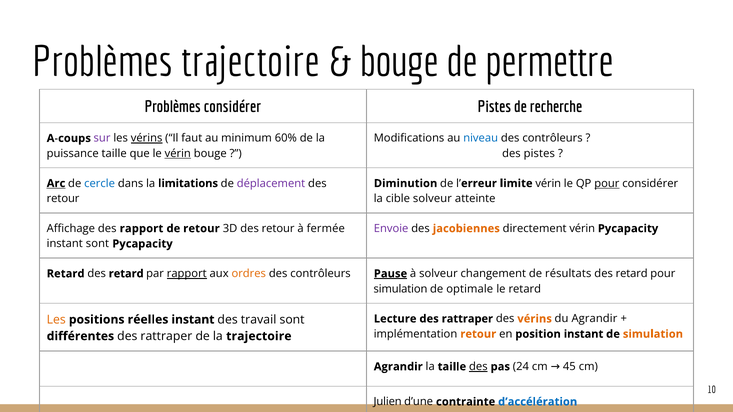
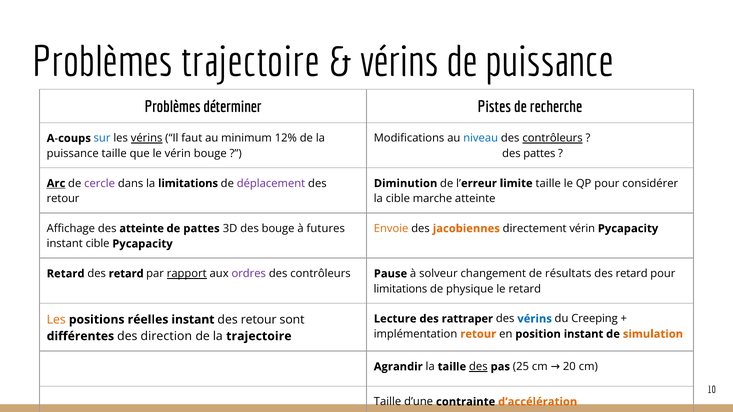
bouge at (400, 62): bouge -> vérins
de permettre: permettre -> puissance
Problèmes considérer: considérer -> déterminer
sur colour: purple -> blue
60%: 60% -> 12%
contrôleurs at (553, 138) underline: none -> present
vérin at (178, 154) underline: present -> none
des pistes: pistes -> pattes
cercle colour: blue -> purple
limite vérin: vérin -> taille
pour at (607, 184) underline: present -> none
cible solveur: solveur -> marche
des rapport: rapport -> atteinte
de retour: retour -> pattes
3D des retour: retour -> bouge
fermée: fermée -> futures
Envoie colour: purple -> orange
instant sont: sont -> cible
ordres colour: orange -> purple
Pause underline: present -> none
simulation at (400, 289): simulation -> limitations
optimale: optimale -> physique
vérins at (535, 319) colour: orange -> blue
du Agrandir: Agrandir -> Creeping
travail at (259, 320): travail -> retour
différentes des rattraper: rattraper -> direction
24: 24 -> 25
45: 45 -> 20
Julien at (388, 402): Julien -> Taille
d’accélération colour: blue -> orange
